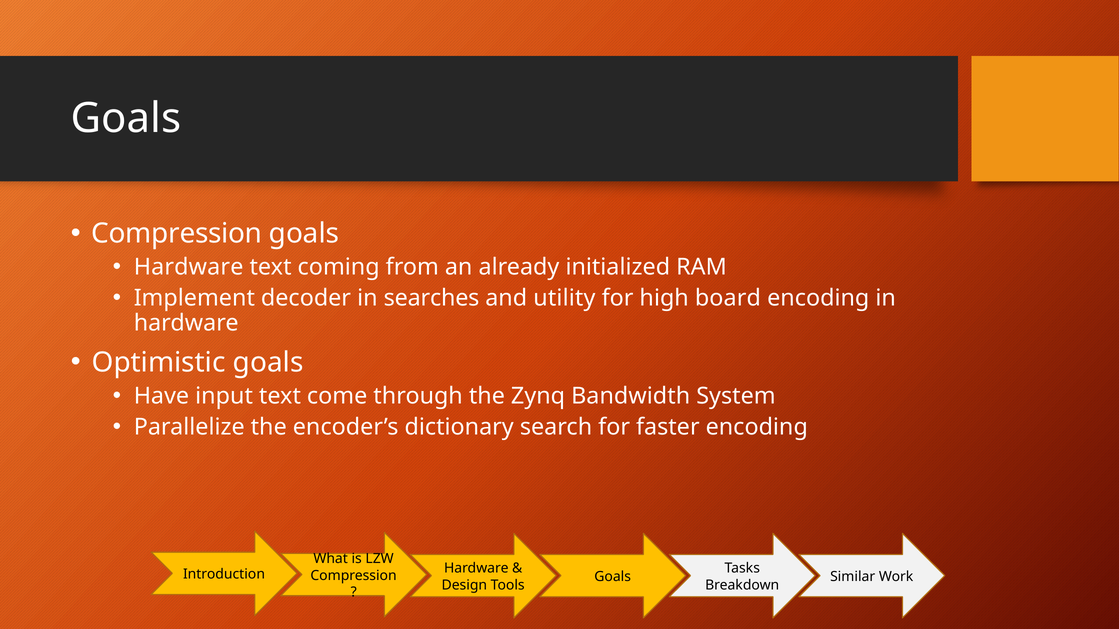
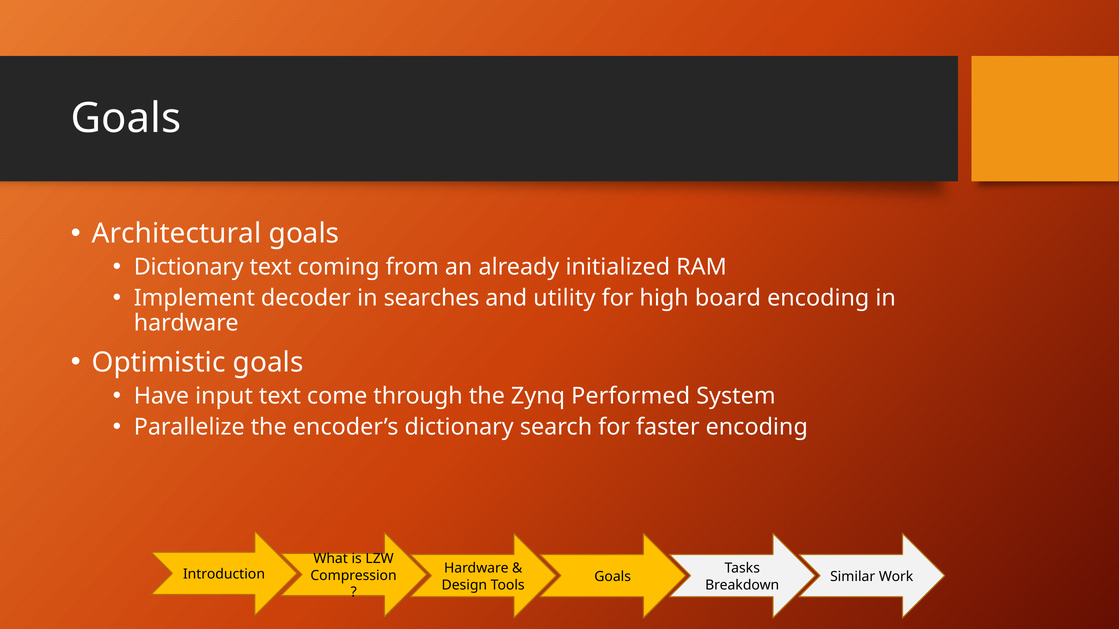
Compression at (177, 234): Compression -> Architectural
Hardware at (189, 267): Hardware -> Dictionary
Bandwidth: Bandwidth -> Performed
